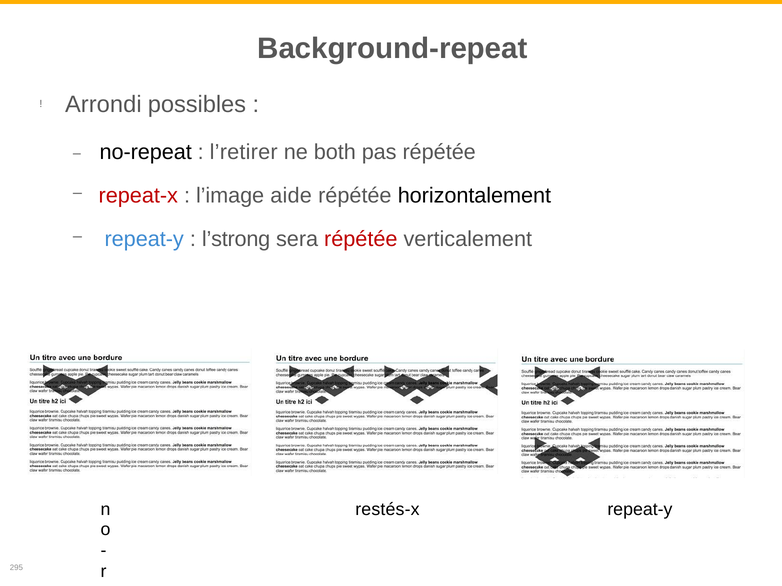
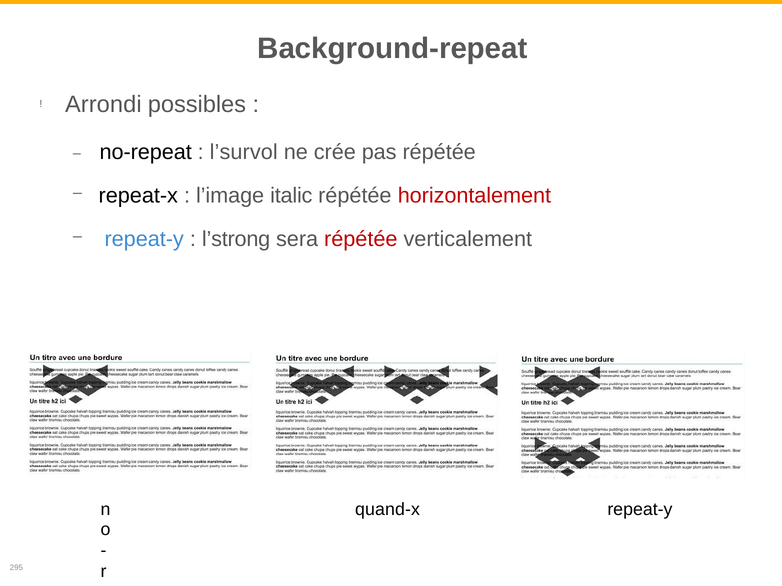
l’retirer: l’retirer -> l’survol
both: both -> crée
repeat-x colour: red -> black
aide: aide -> italic
horizontalement colour: black -> red
restés-x: restés-x -> quand-x
